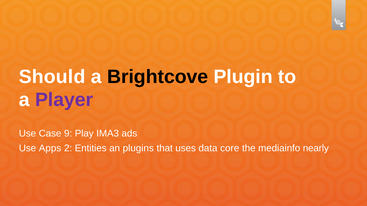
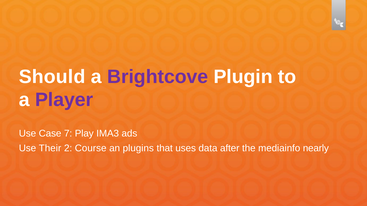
Brightcove colour: black -> purple
9: 9 -> 7
Apps: Apps -> Their
Entities: Entities -> Course
core: core -> after
